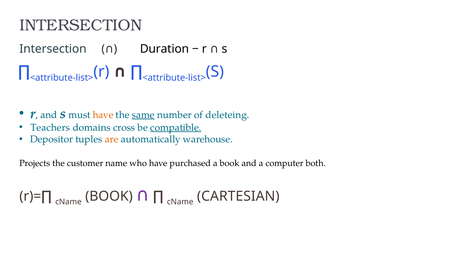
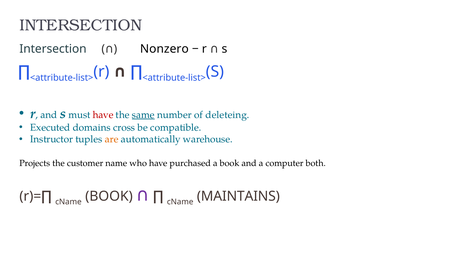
Duration: Duration -> Nonzero
have at (103, 115) colour: orange -> red
Teachers: Teachers -> Executed
compatible underline: present -> none
Depositor: Depositor -> Instructor
CARTESIAN: CARTESIAN -> MAINTAINS
